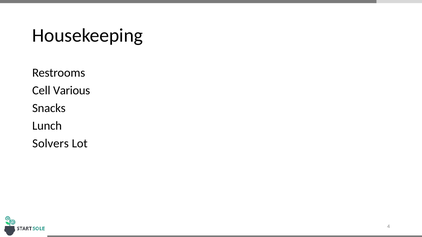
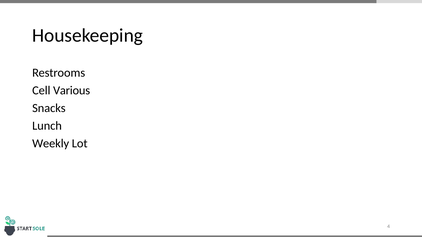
Solvers: Solvers -> Weekly
